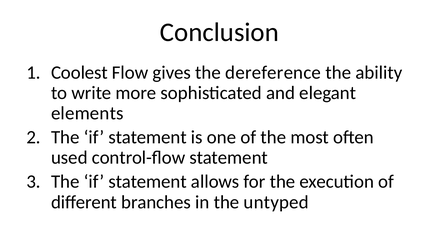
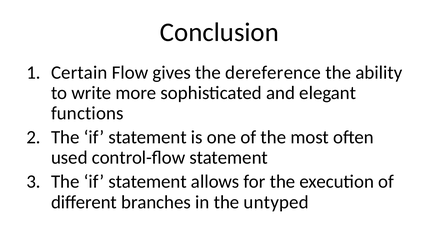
Coolest: Coolest -> Certain
elements: elements -> functions
